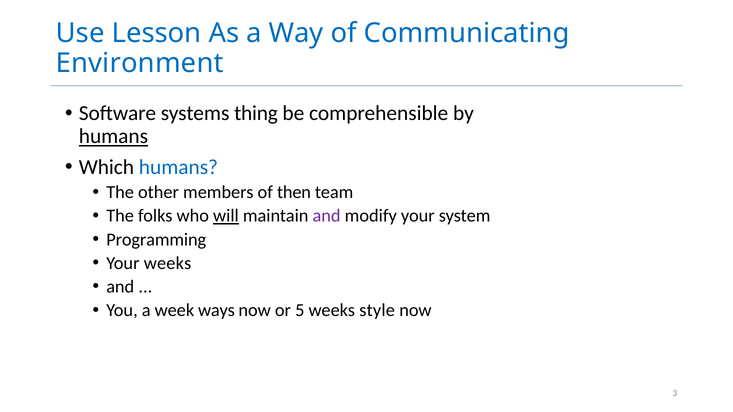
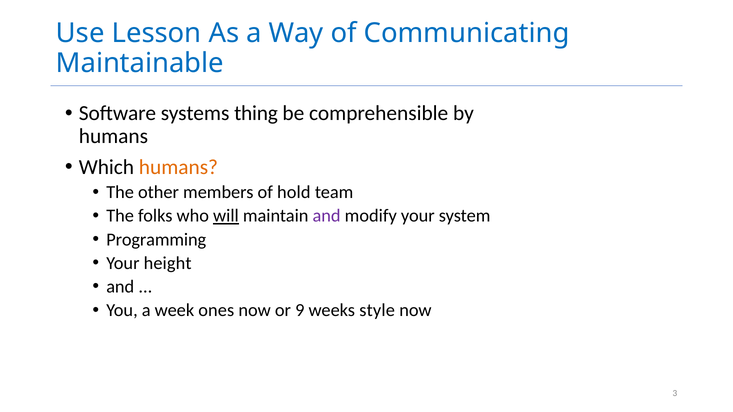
Environment: Environment -> Maintainable
humans at (113, 137) underline: present -> none
humans at (178, 167) colour: blue -> orange
then: then -> hold
Your weeks: weeks -> height
ways: ways -> ones
5: 5 -> 9
